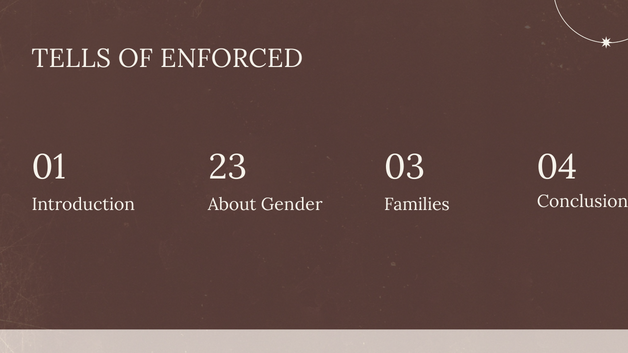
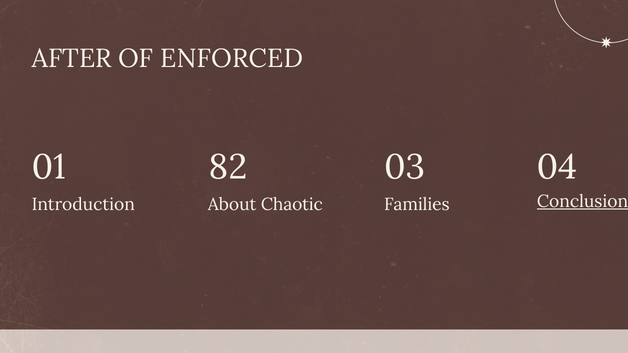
TELLS: TELLS -> AFTER
23: 23 -> 82
Conclusion underline: none -> present
Gender: Gender -> Chaotic
